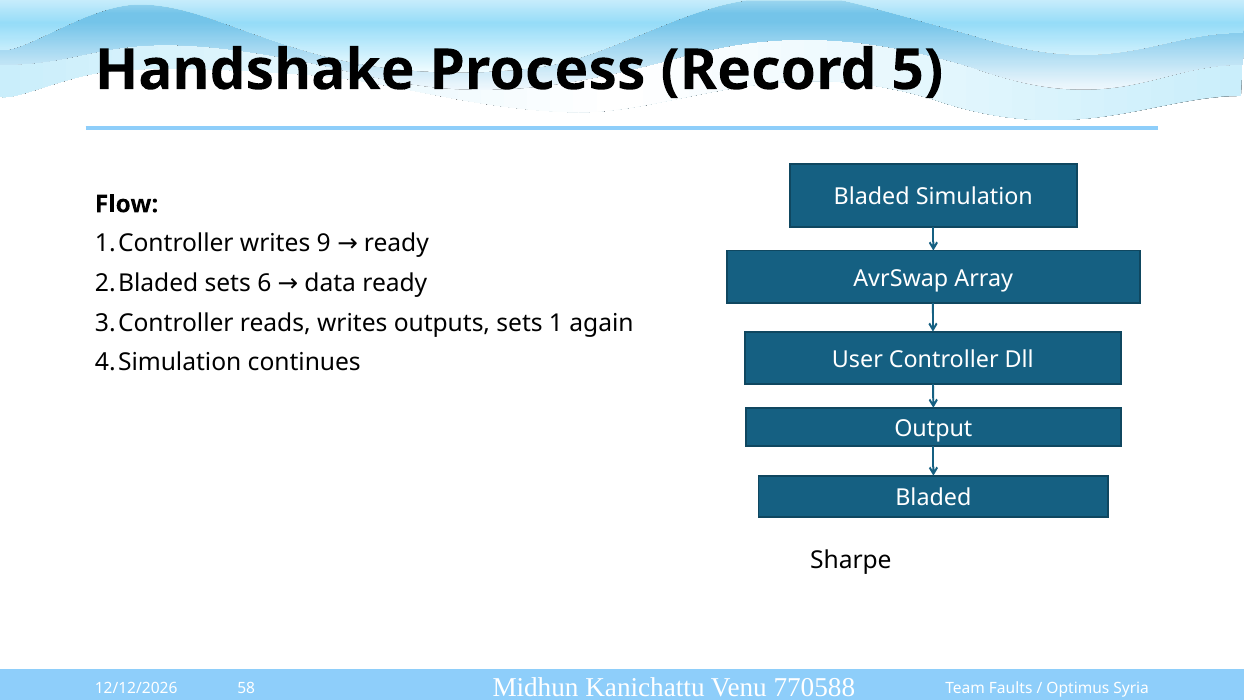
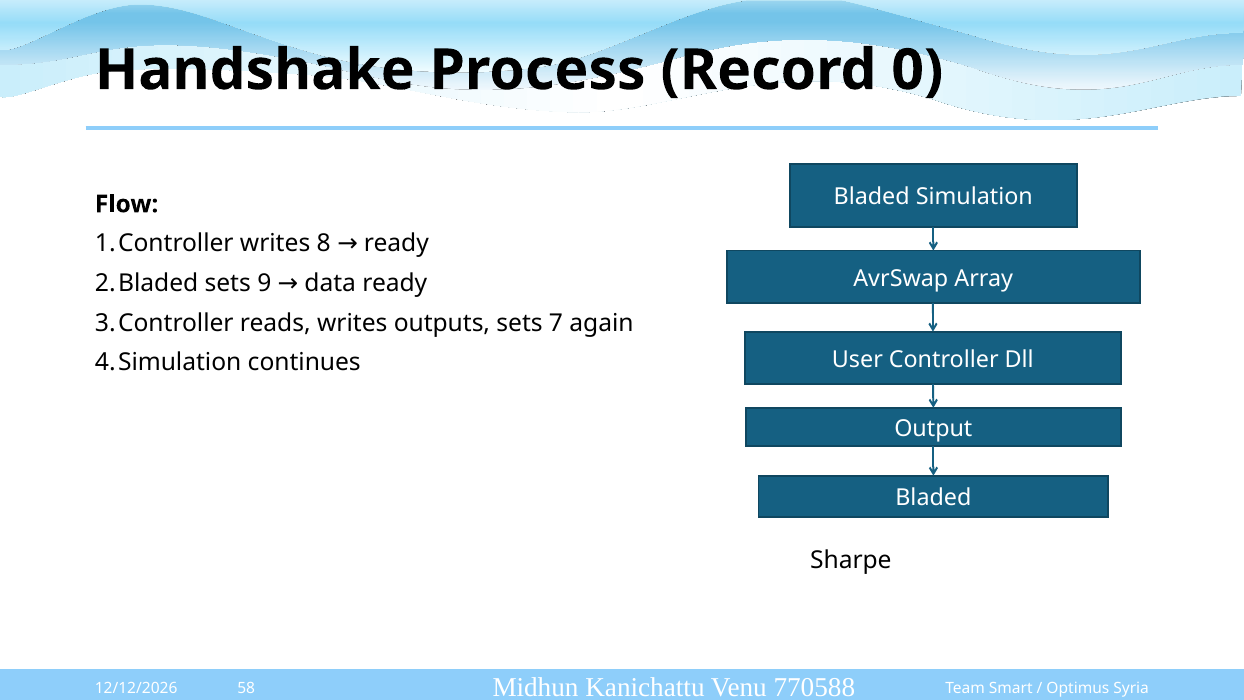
5: 5 -> 0
9: 9 -> 8
6: 6 -> 9
1: 1 -> 7
Faults: Faults -> Smart
